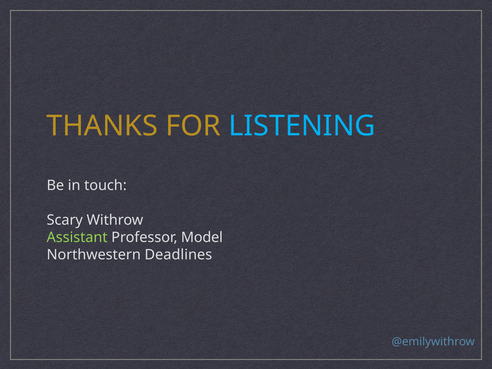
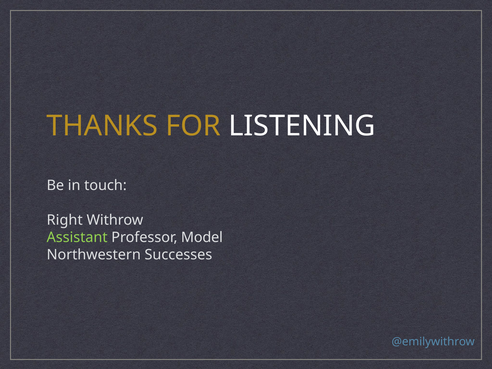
LISTENING colour: light blue -> white
Scary: Scary -> Right
Deadlines: Deadlines -> Successes
